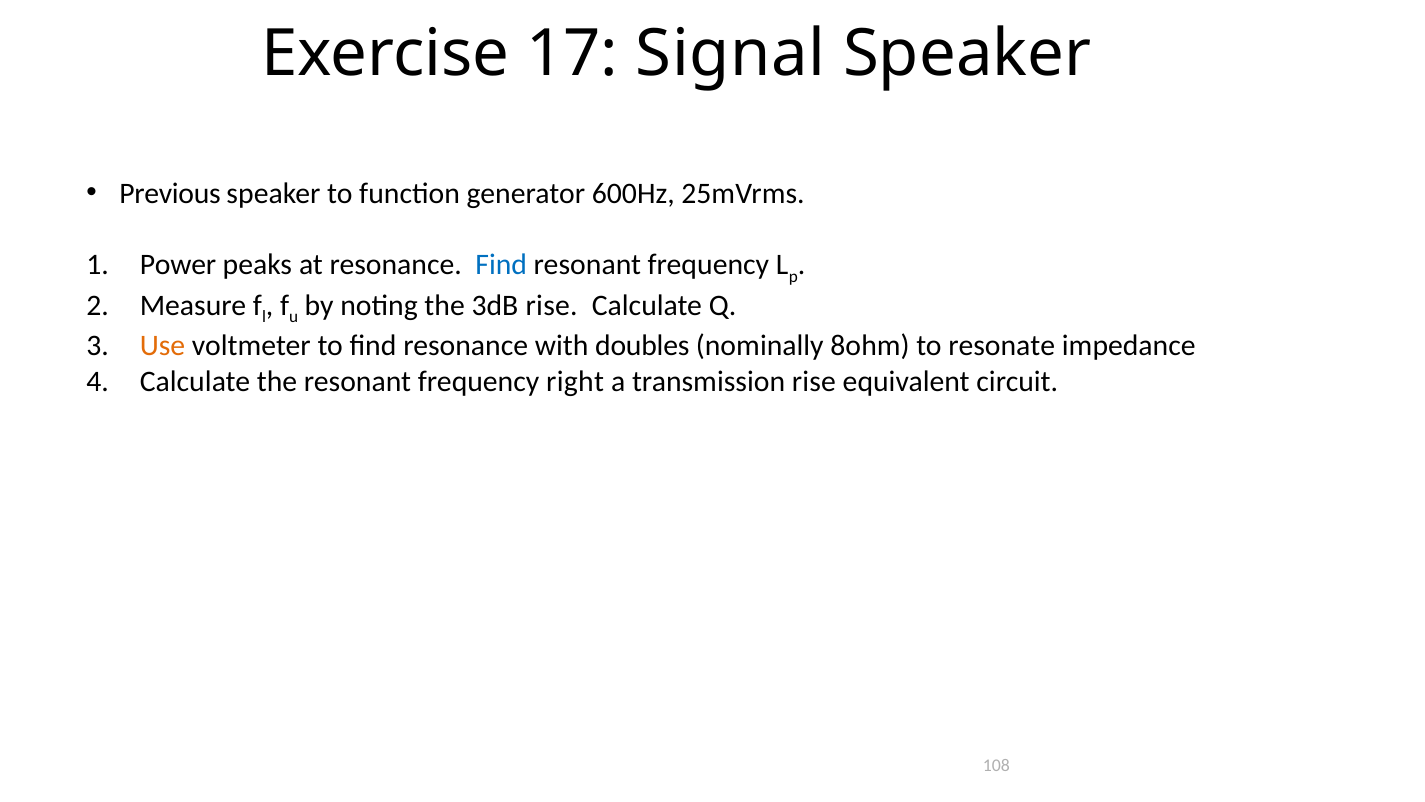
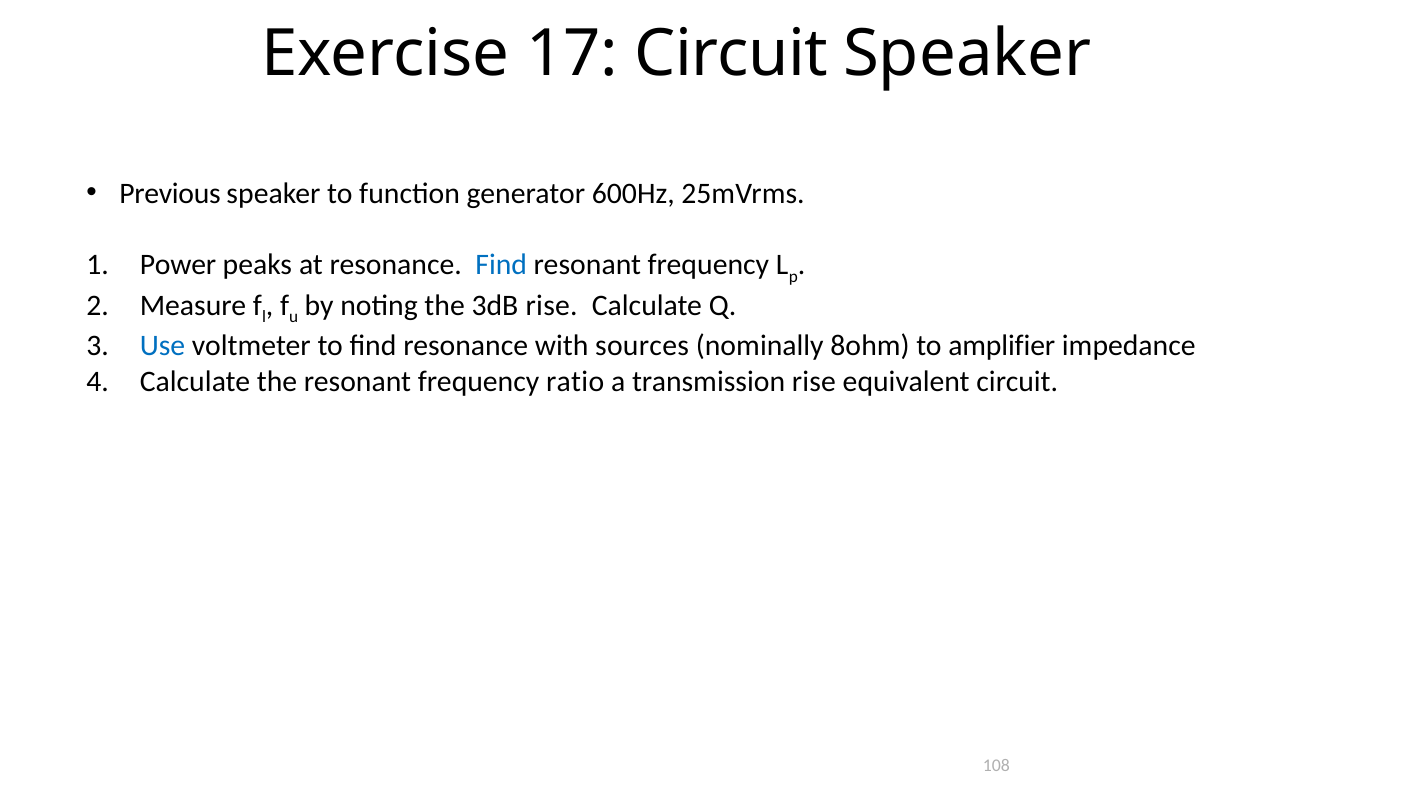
17 Signal: Signal -> Circuit
Use colour: orange -> blue
doubles: doubles -> sources
resonate: resonate -> amplifier
right: right -> ratio
